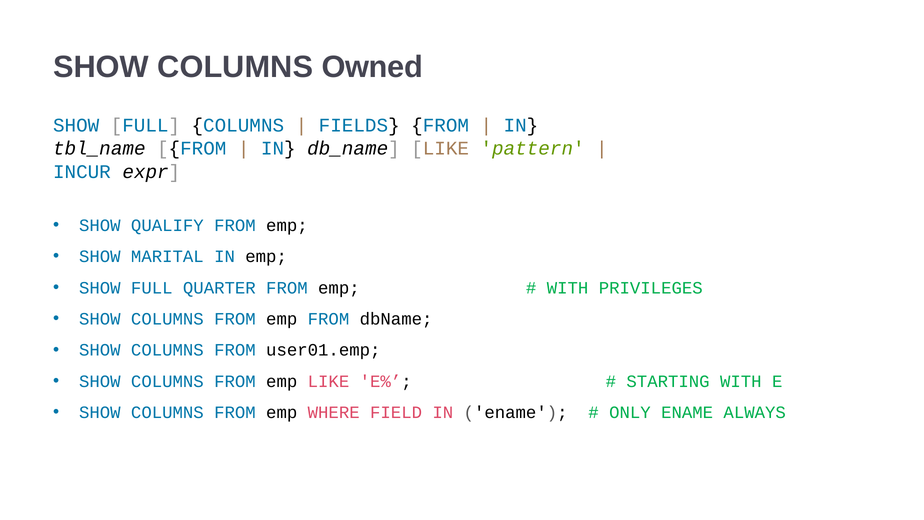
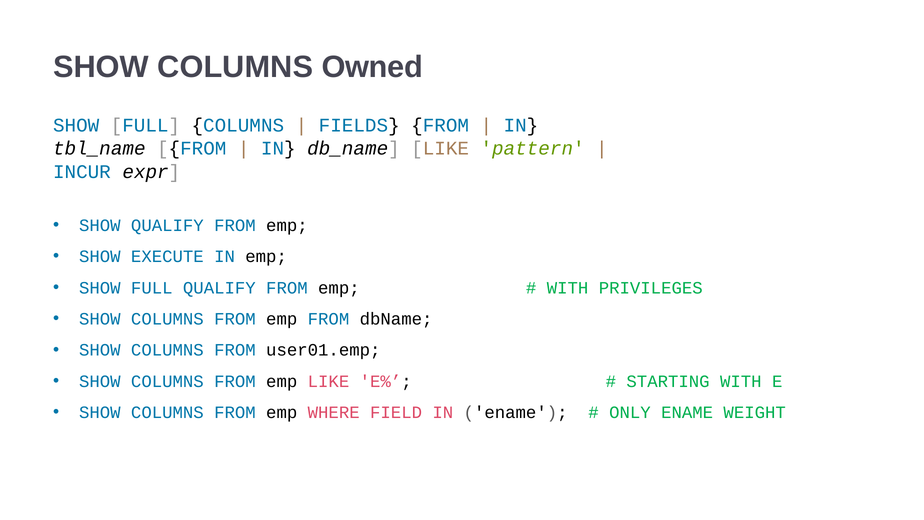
MARITAL: MARITAL -> EXECUTE
FULL QUARTER: QUARTER -> QUALIFY
ALWAYS: ALWAYS -> WEIGHT
